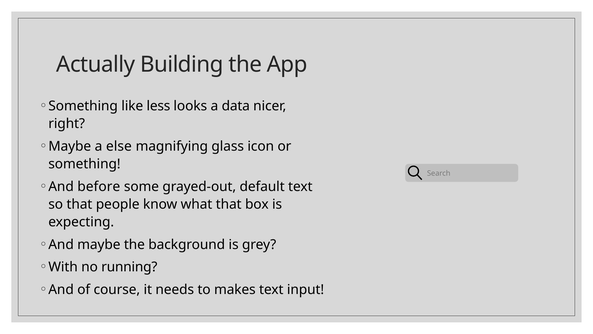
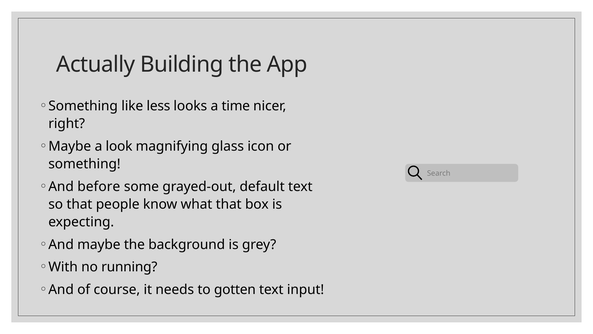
data: data -> time
else: else -> look
makes: makes -> gotten
